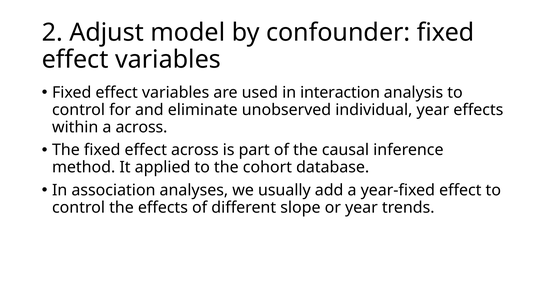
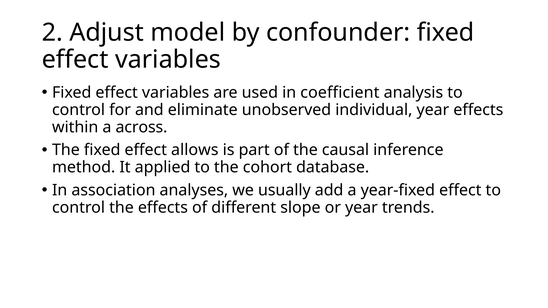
interaction: interaction -> coefficient
effect across: across -> allows
